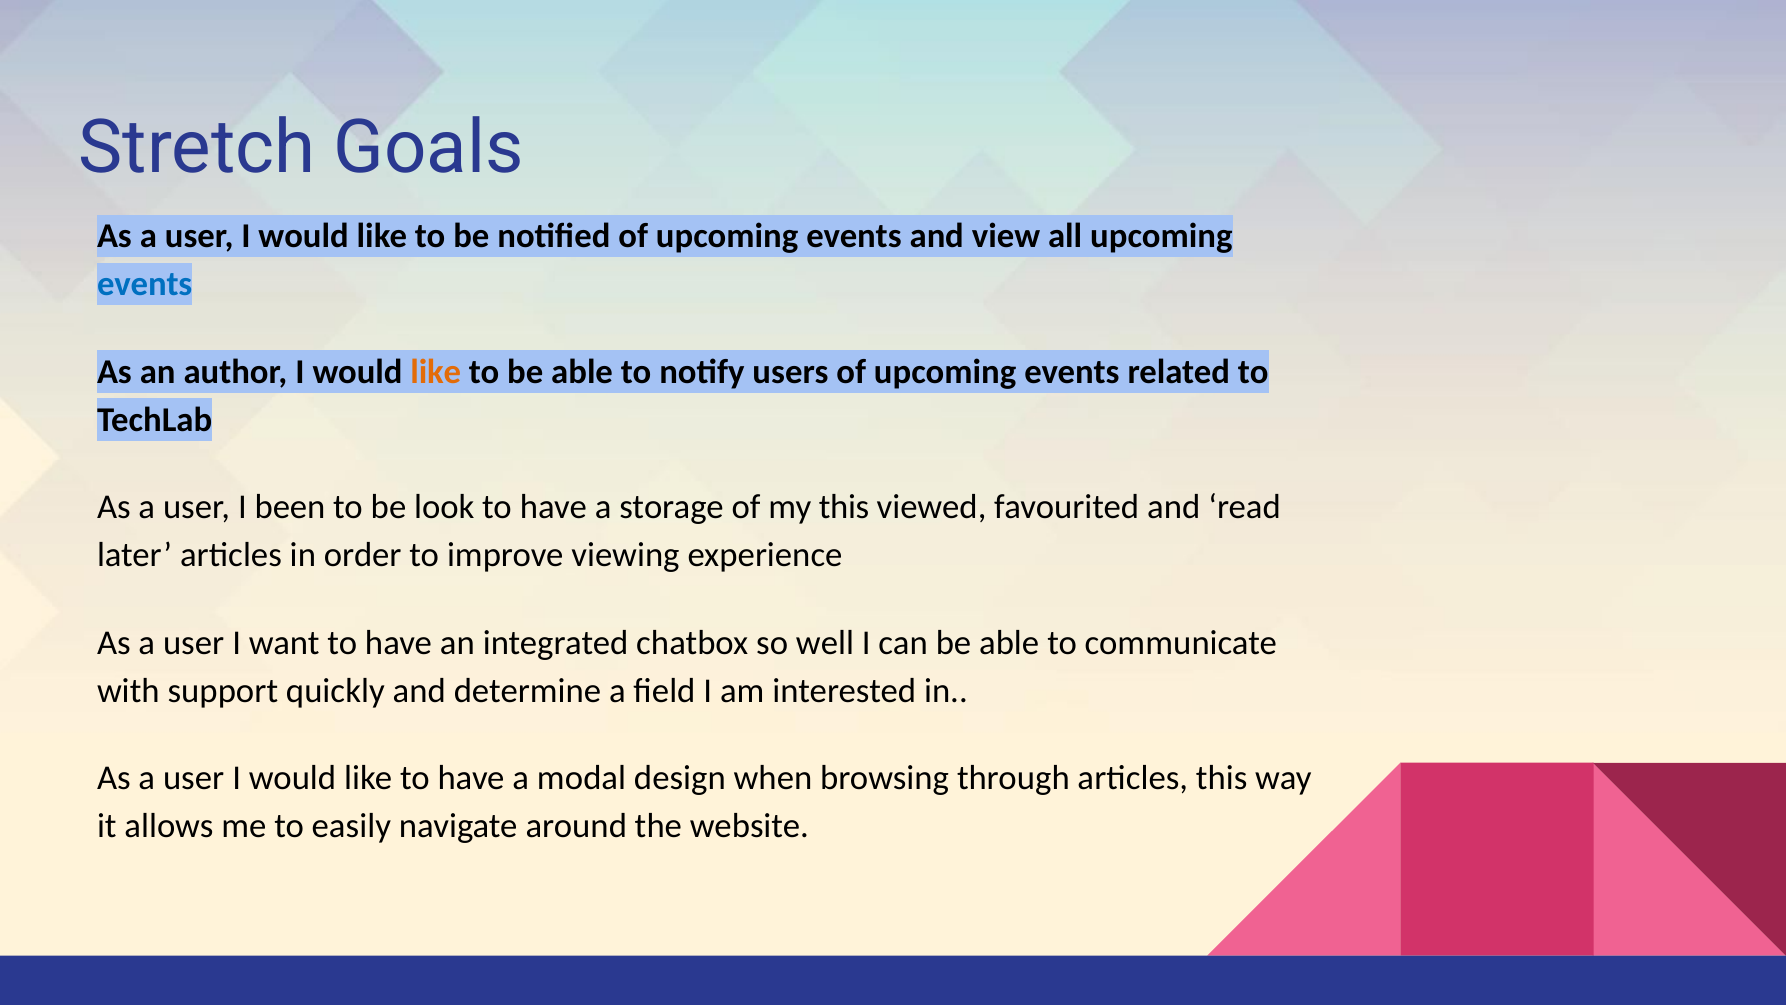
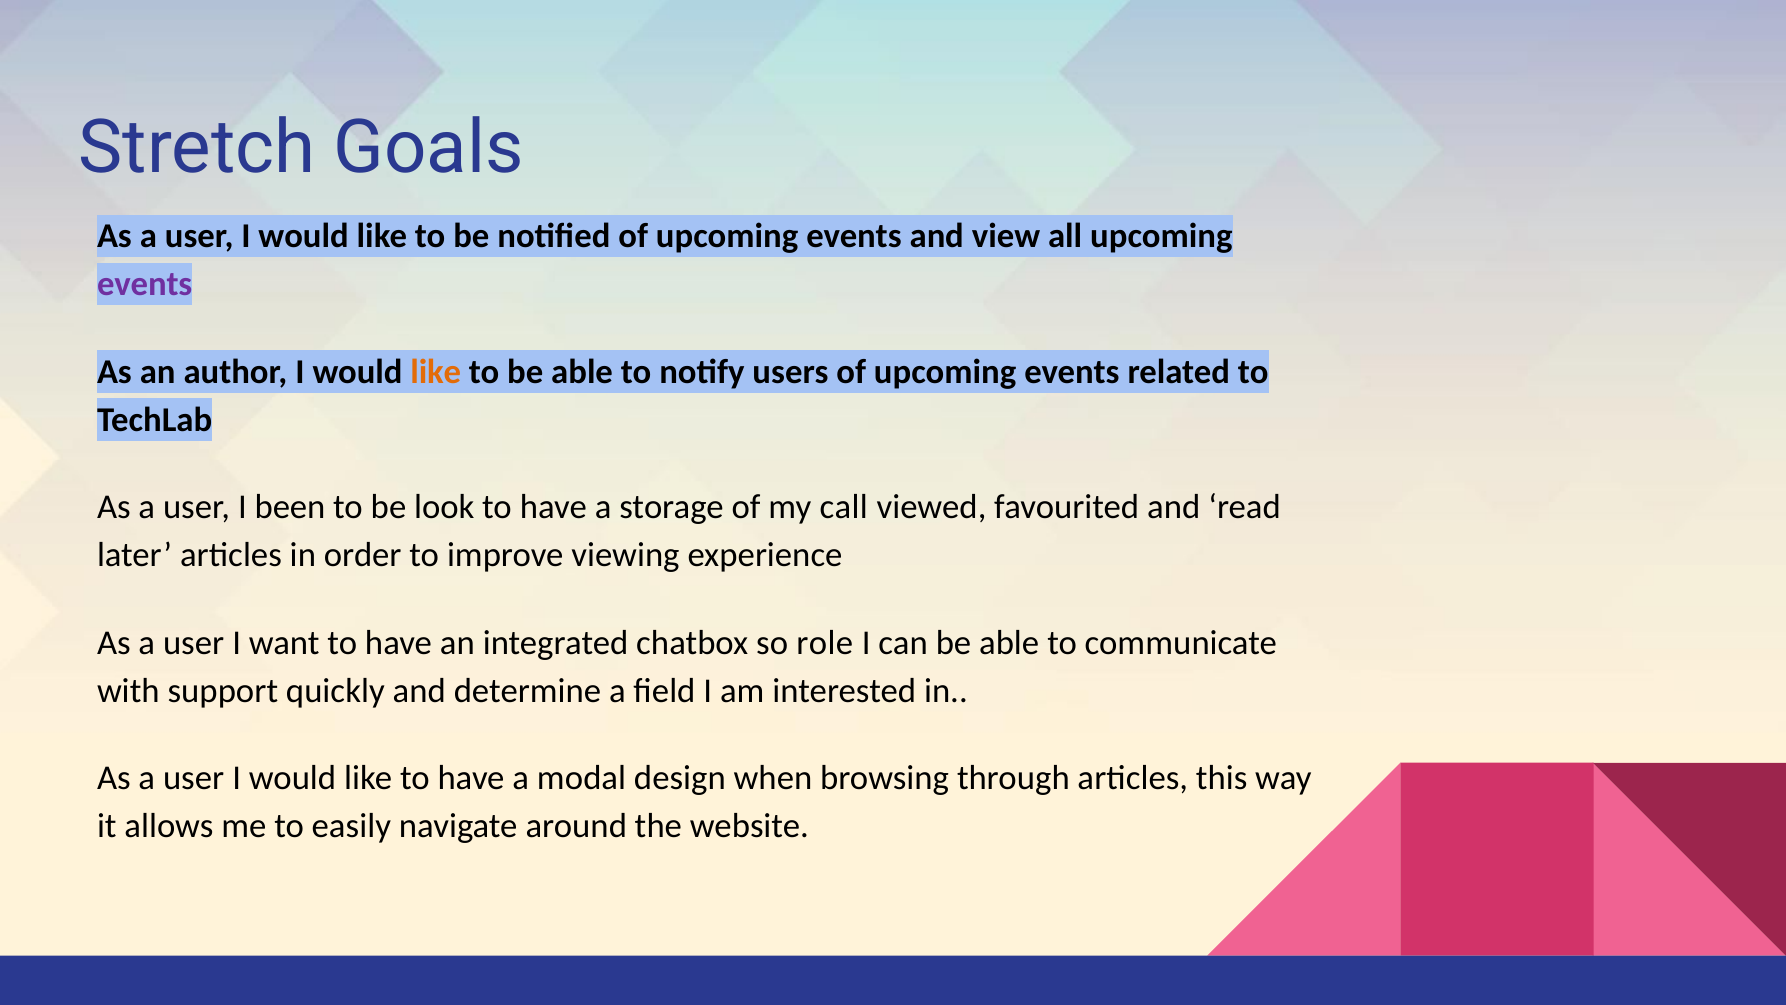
events at (145, 284) colour: blue -> purple
my this: this -> call
well: well -> role
